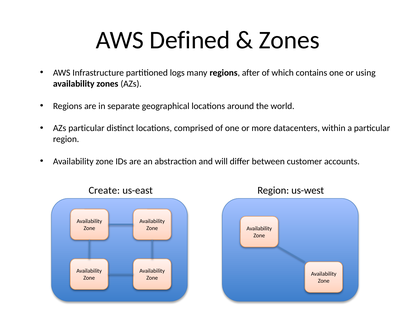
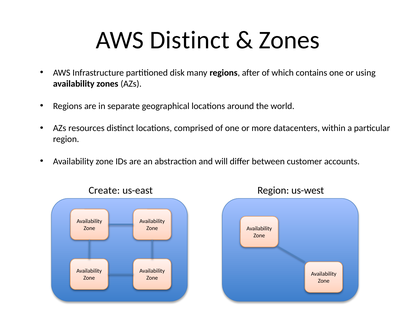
AWS Defined: Defined -> Distinct
logs: logs -> disk
AZs particular: particular -> resources
